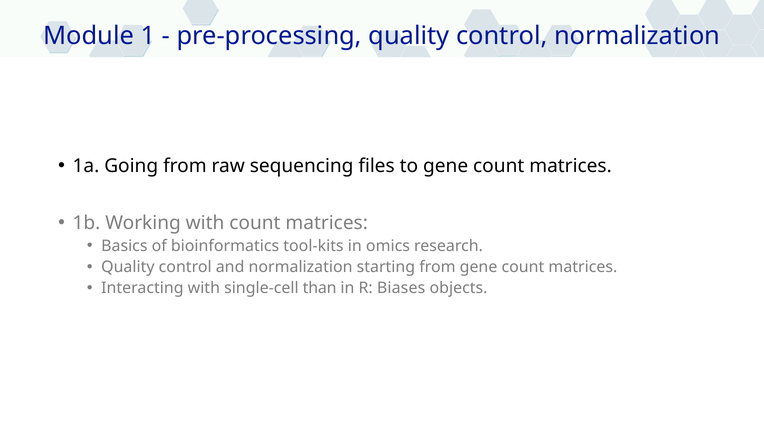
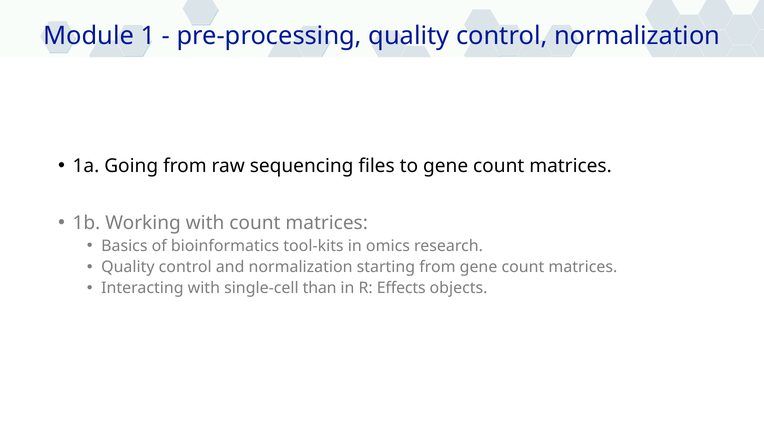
Biases: Biases -> Effects
